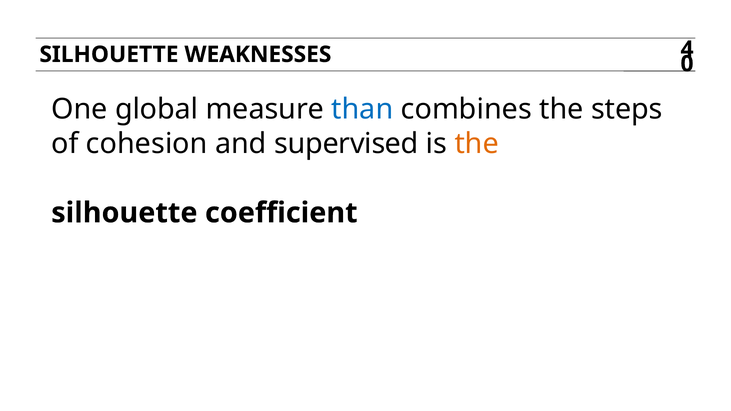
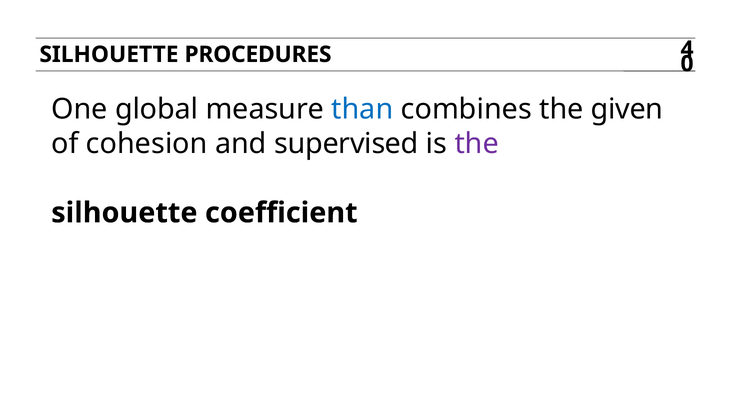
WEAKNESSES: WEAKNESSES -> PROCEDURES
steps: steps -> given
the at (477, 144) colour: orange -> purple
